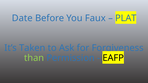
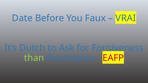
PLAT: PLAT -> VRAI
Taken: Taken -> Dutch
EAFP colour: black -> red
